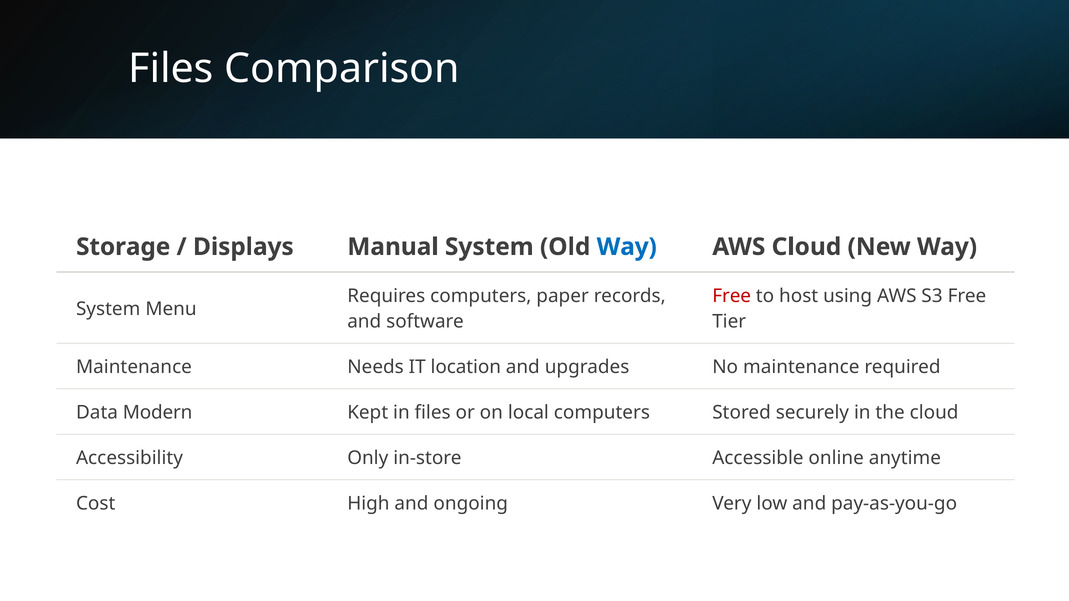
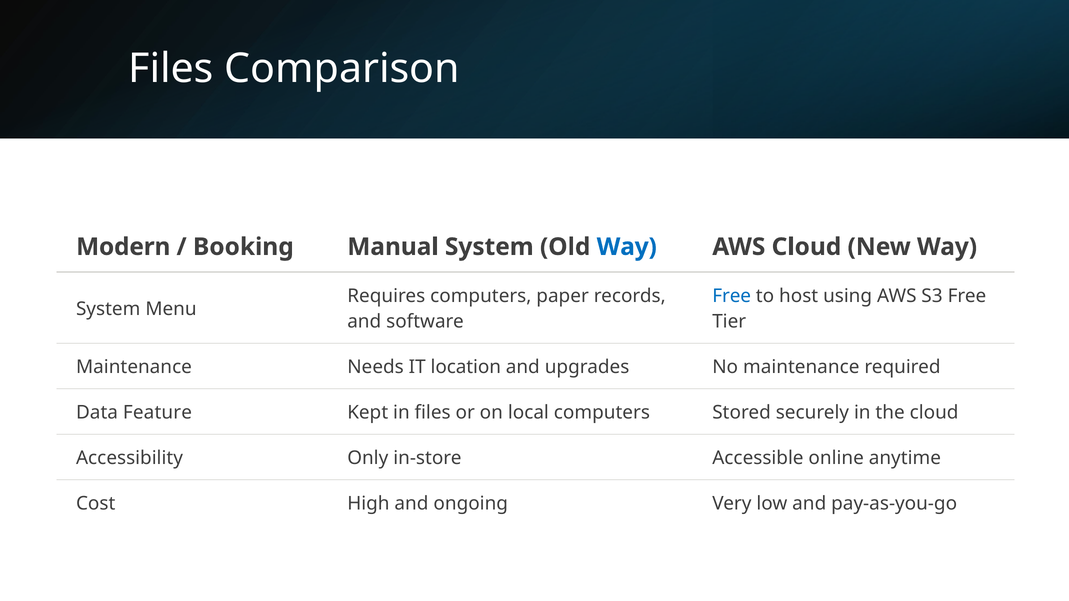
Storage: Storage -> Modern
Displays: Displays -> Booking
Free at (732, 296) colour: red -> blue
Modern: Modern -> Feature
